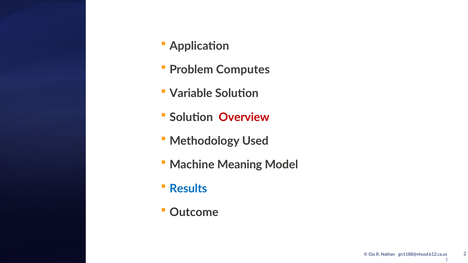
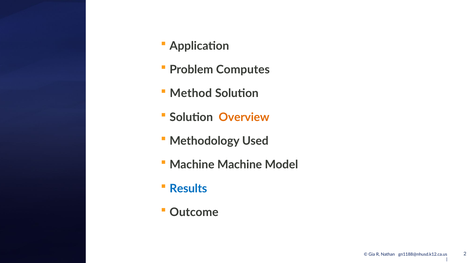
Variable: Variable -> Method
Overview colour: red -> orange
Machine Meaning: Meaning -> Machine
